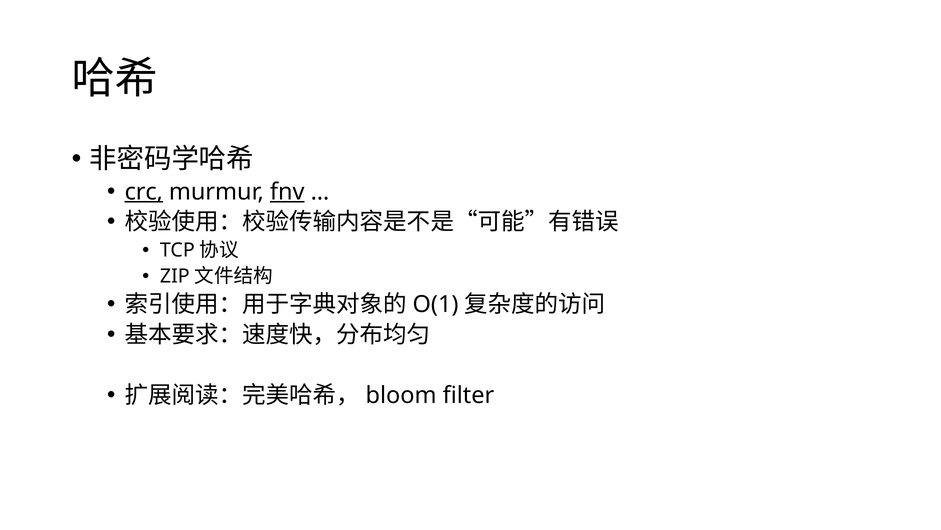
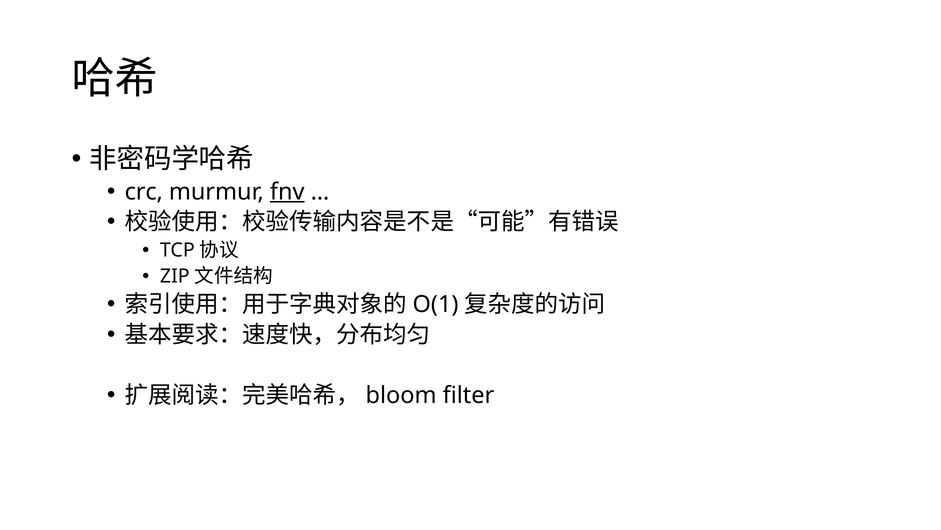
crc underline: present -> none
